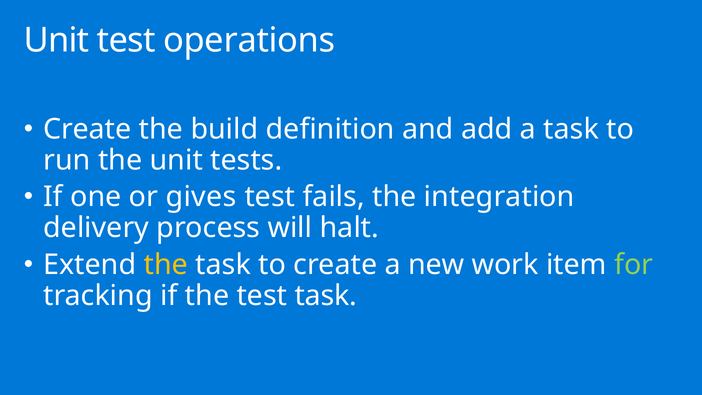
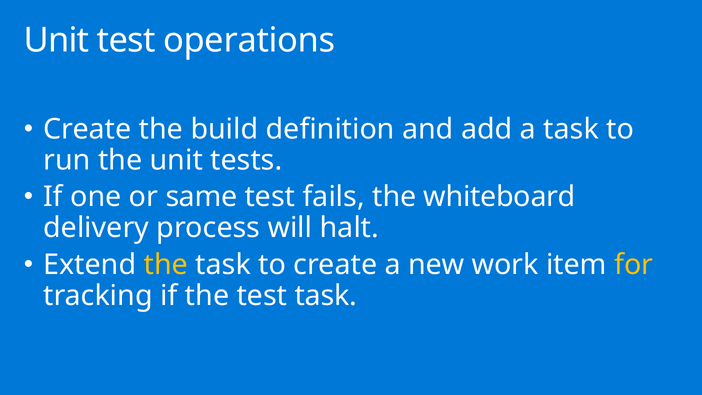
gives: gives -> same
integration: integration -> whiteboard
for colour: light green -> yellow
